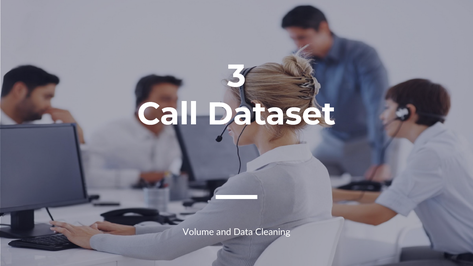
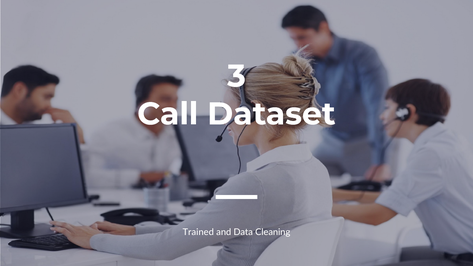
Volume: Volume -> Trained
